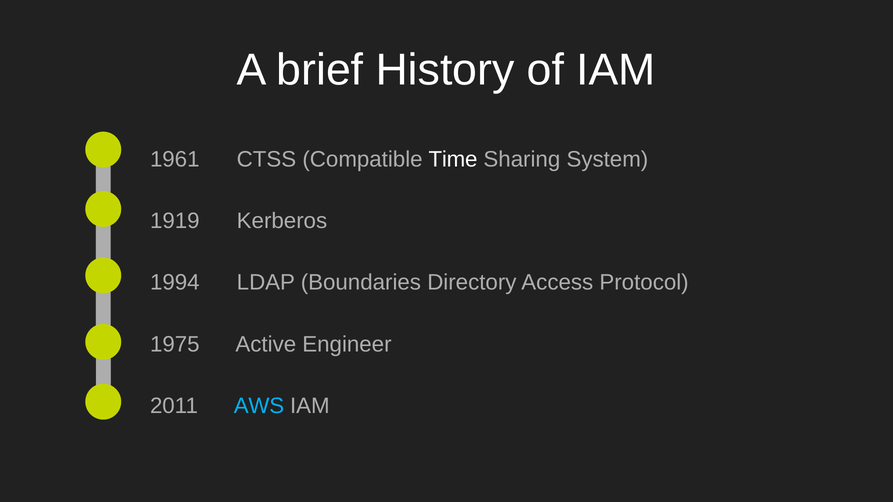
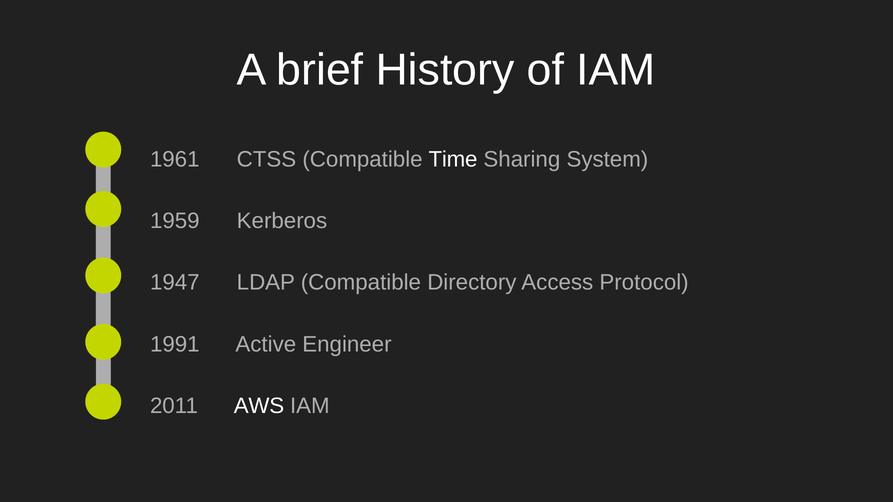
1919: 1919 -> 1959
1994: 1994 -> 1947
LDAP Boundaries: Boundaries -> Compatible
1975: 1975 -> 1991
AWS colour: light blue -> white
